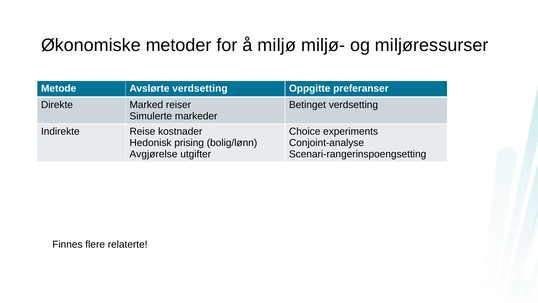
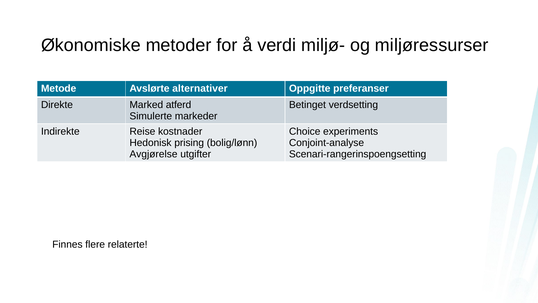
miljø: miljø -> verdi
Avslørte verdsetting: verdsetting -> alternativer
reiser: reiser -> atferd
